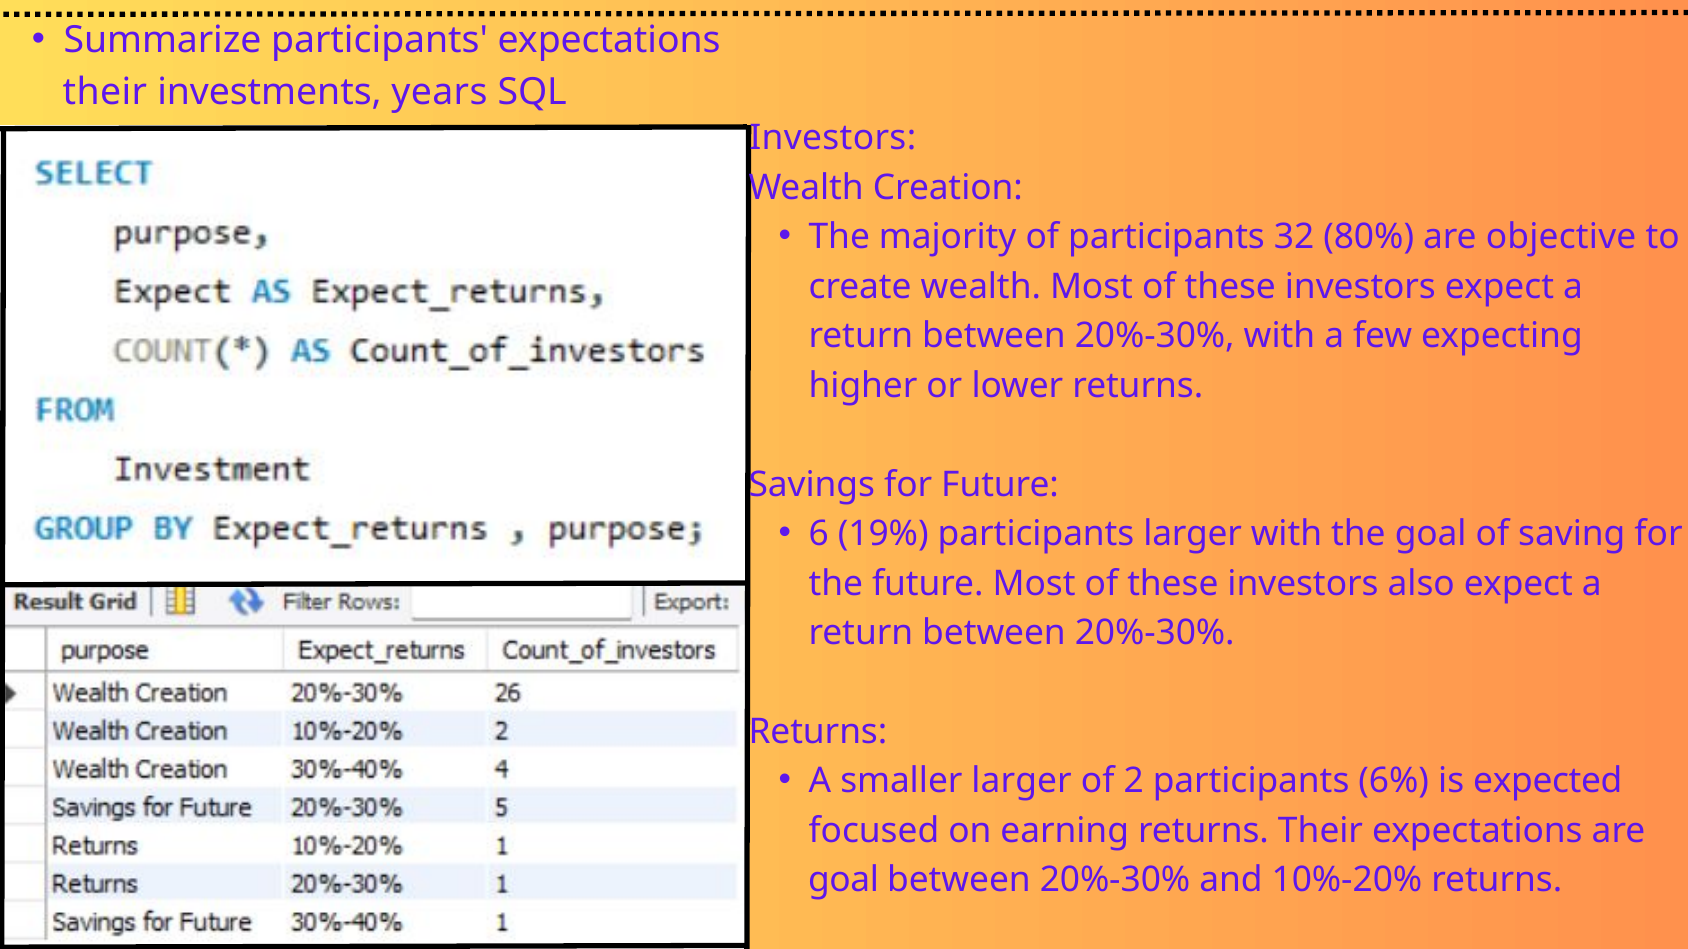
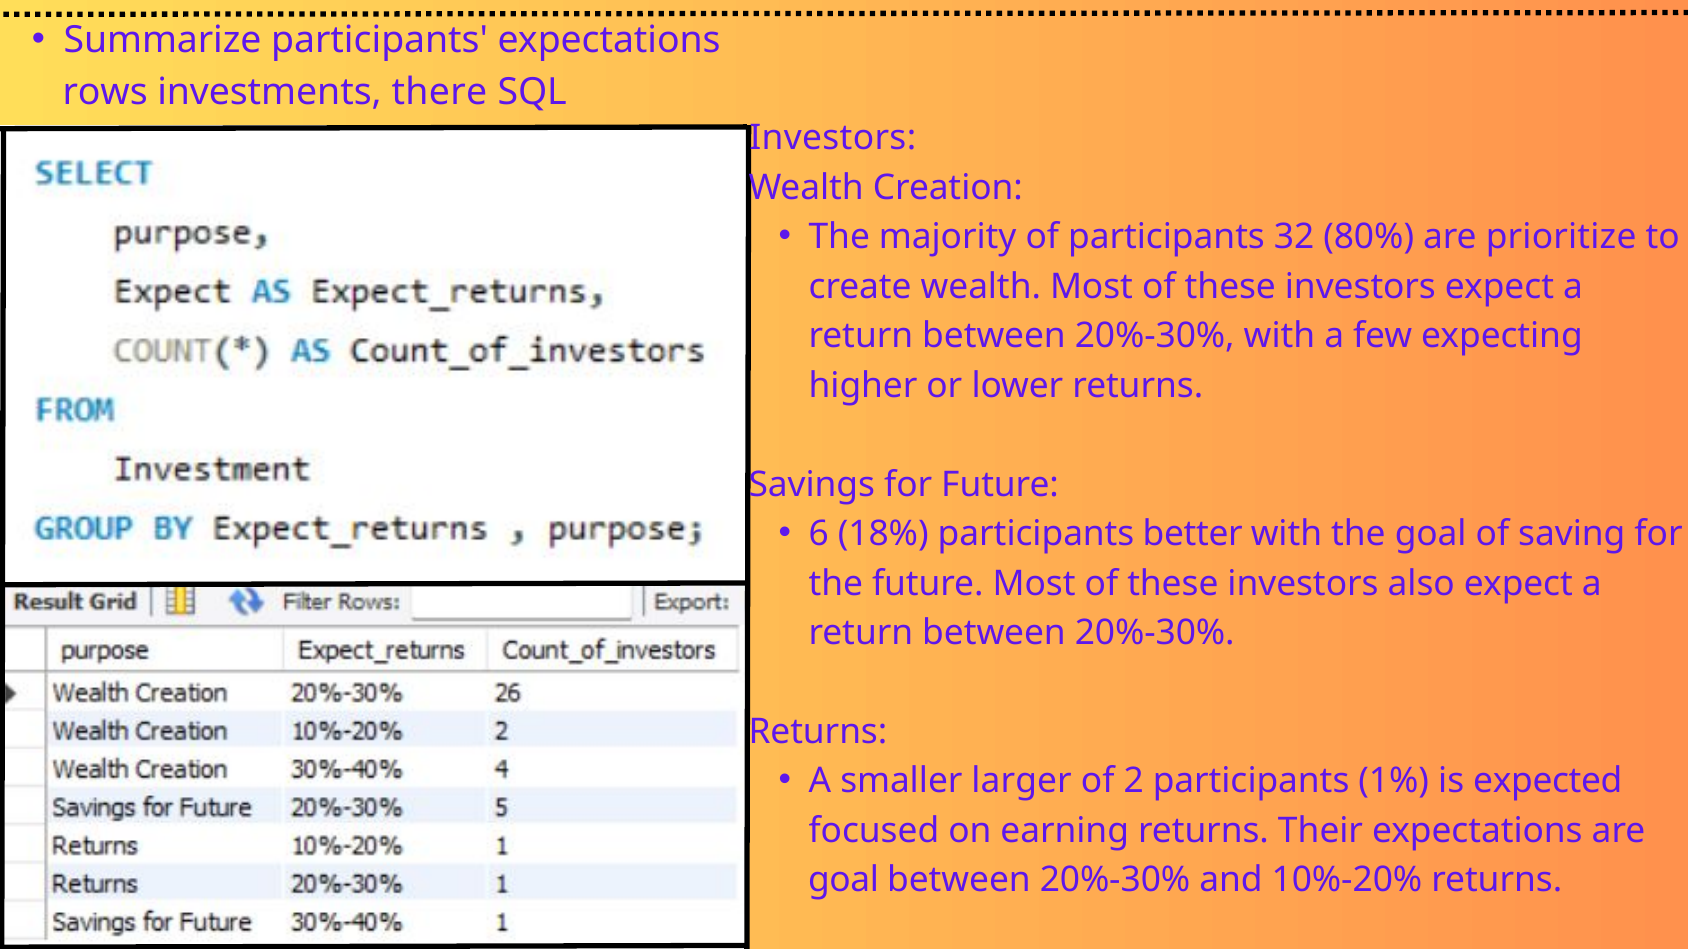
their at (105, 92): their -> rows
years: years -> there
objective: objective -> prioritize
19%: 19% -> 18%
participants larger: larger -> better
6%: 6% -> 1%
